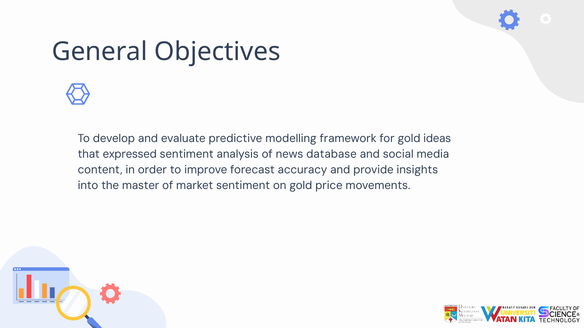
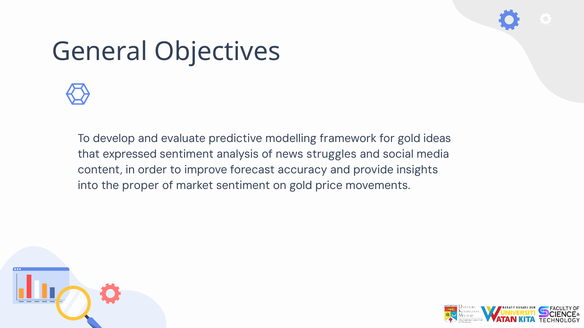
database: database -> struggles
master: master -> proper
